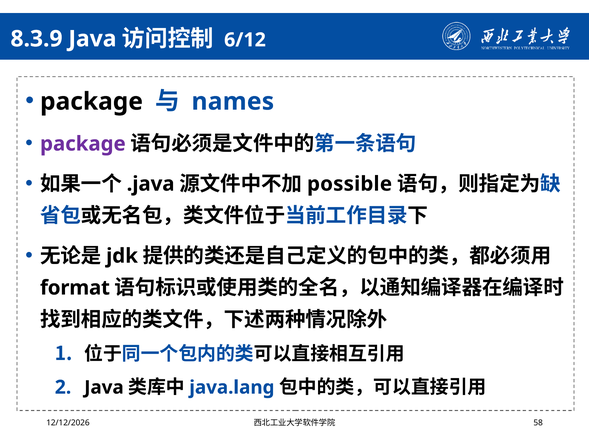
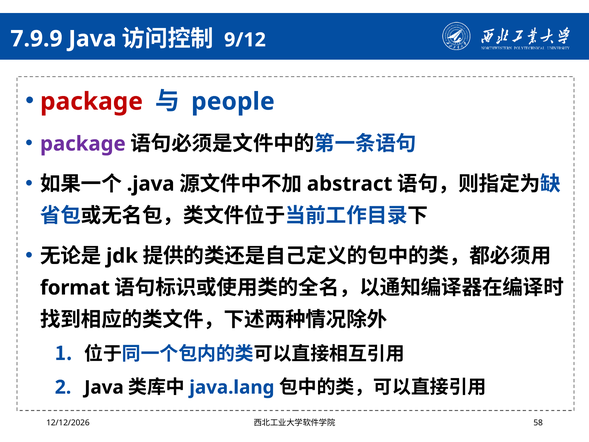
8.3.9: 8.3.9 -> 7.9.9
6/12: 6/12 -> 9/12
package at (91, 101) colour: black -> red
names: names -> people
possible: possible -> abstract
